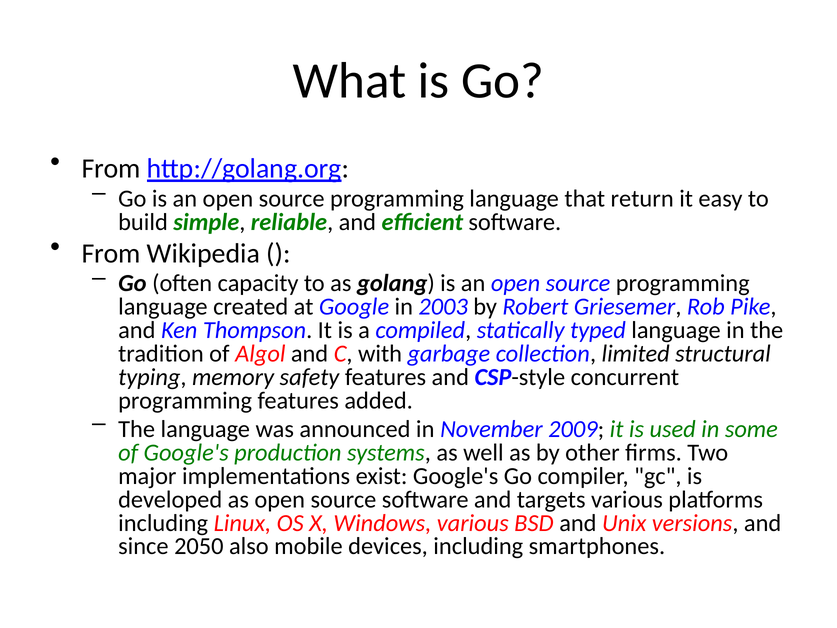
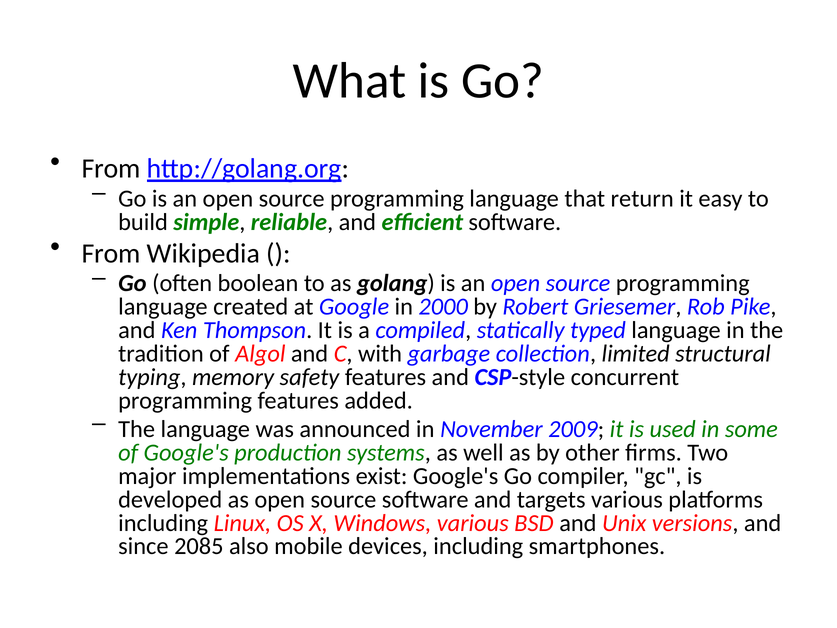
capacity: capacity -> boolean
2003: 2003 -> 2000
2050: 2050 -> 2085
